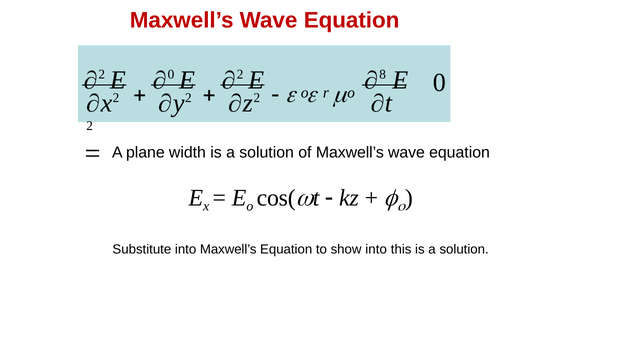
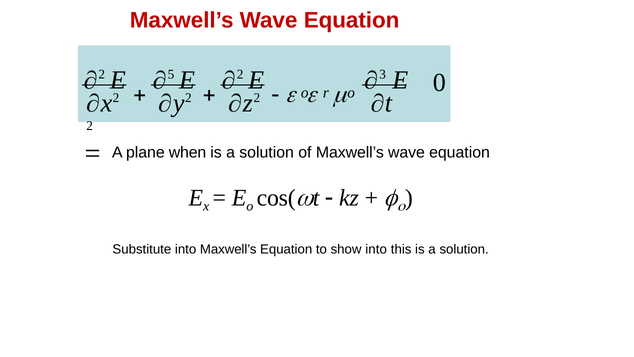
0 at (171, 75): 0 -> 5
8: 8 -> 3
width: width -> when
